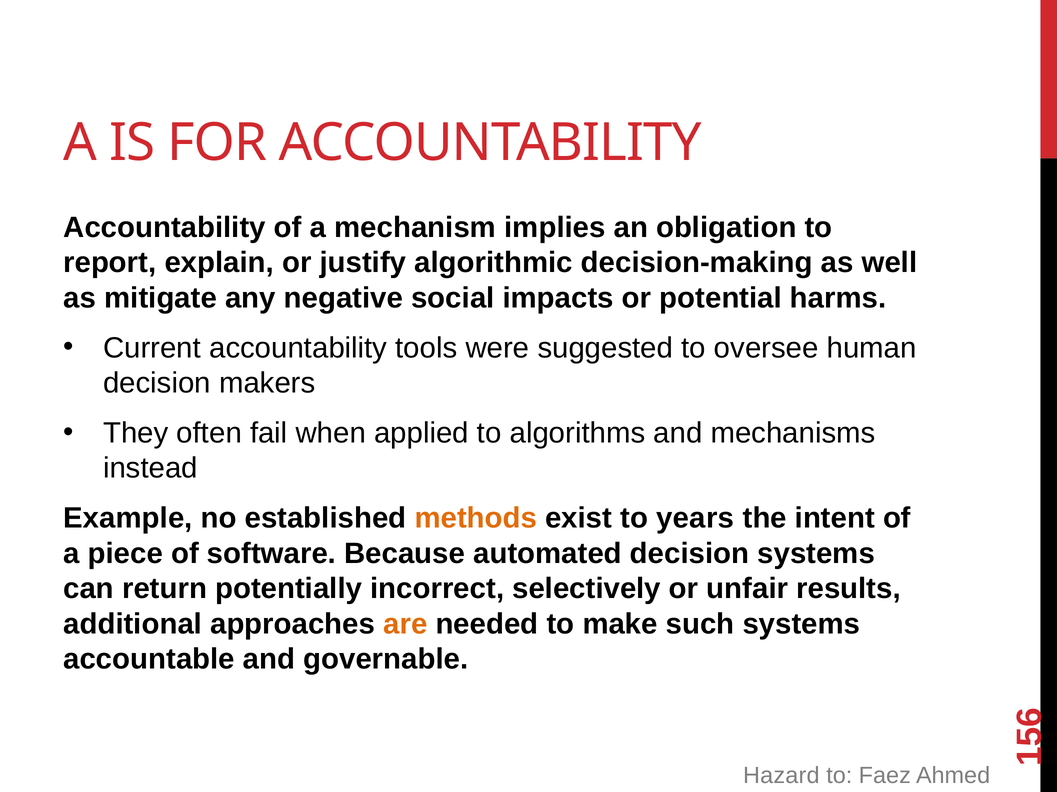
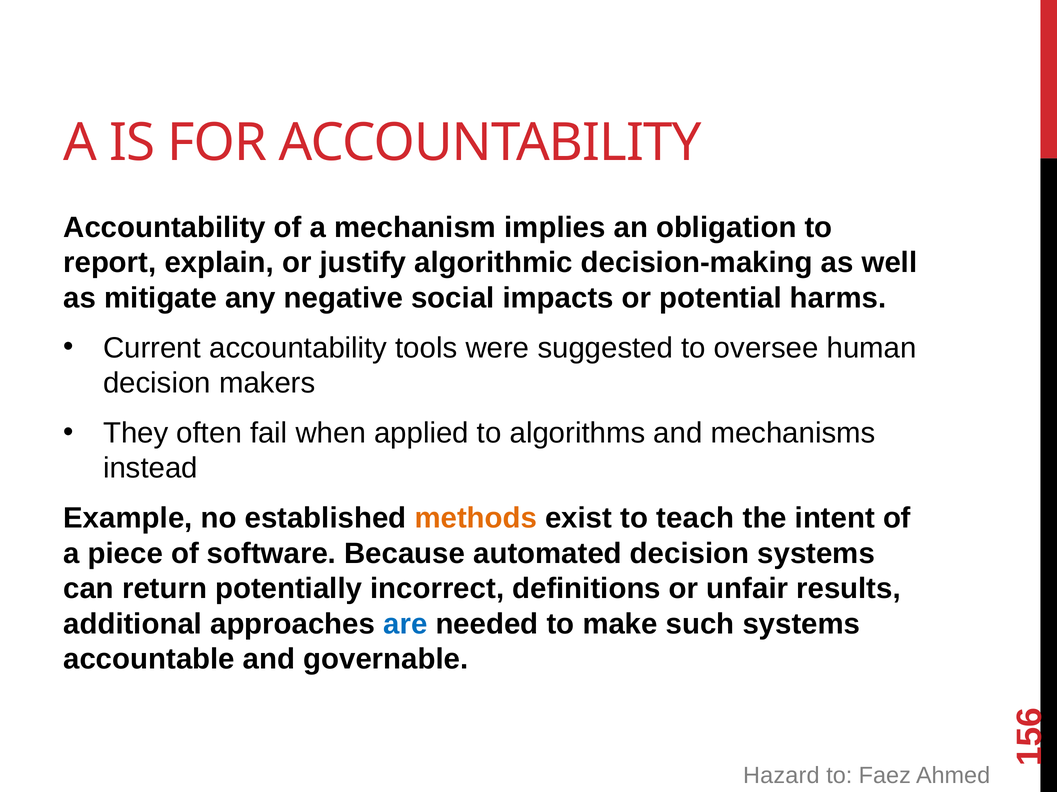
years: years -> teach
selectively: selectively -> definitions
are colour: orange -> blue
